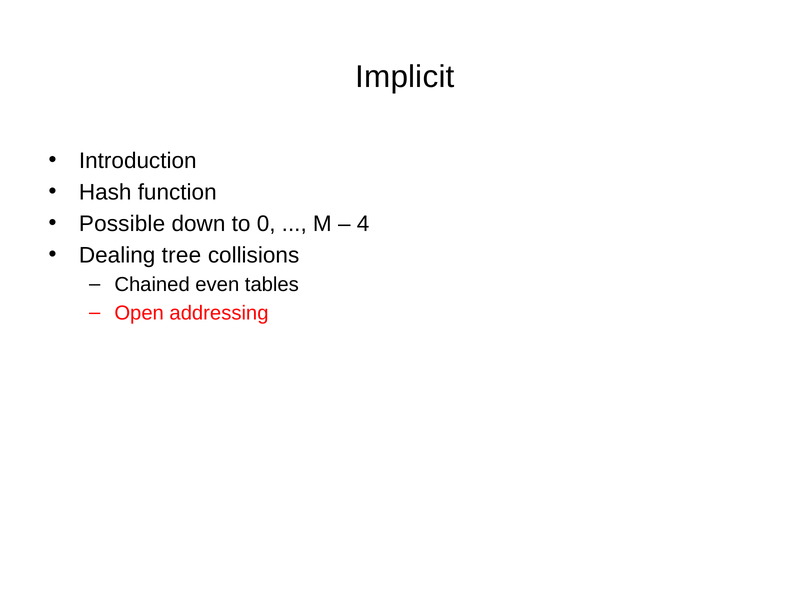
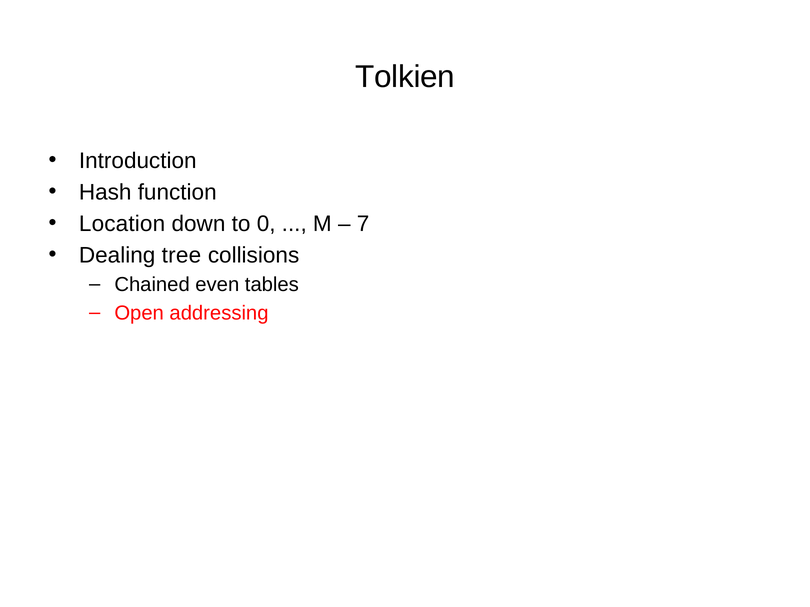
Implicit: Implicit -> Tolkien
Possible: Possible -> Location
4: 4 -> 7
